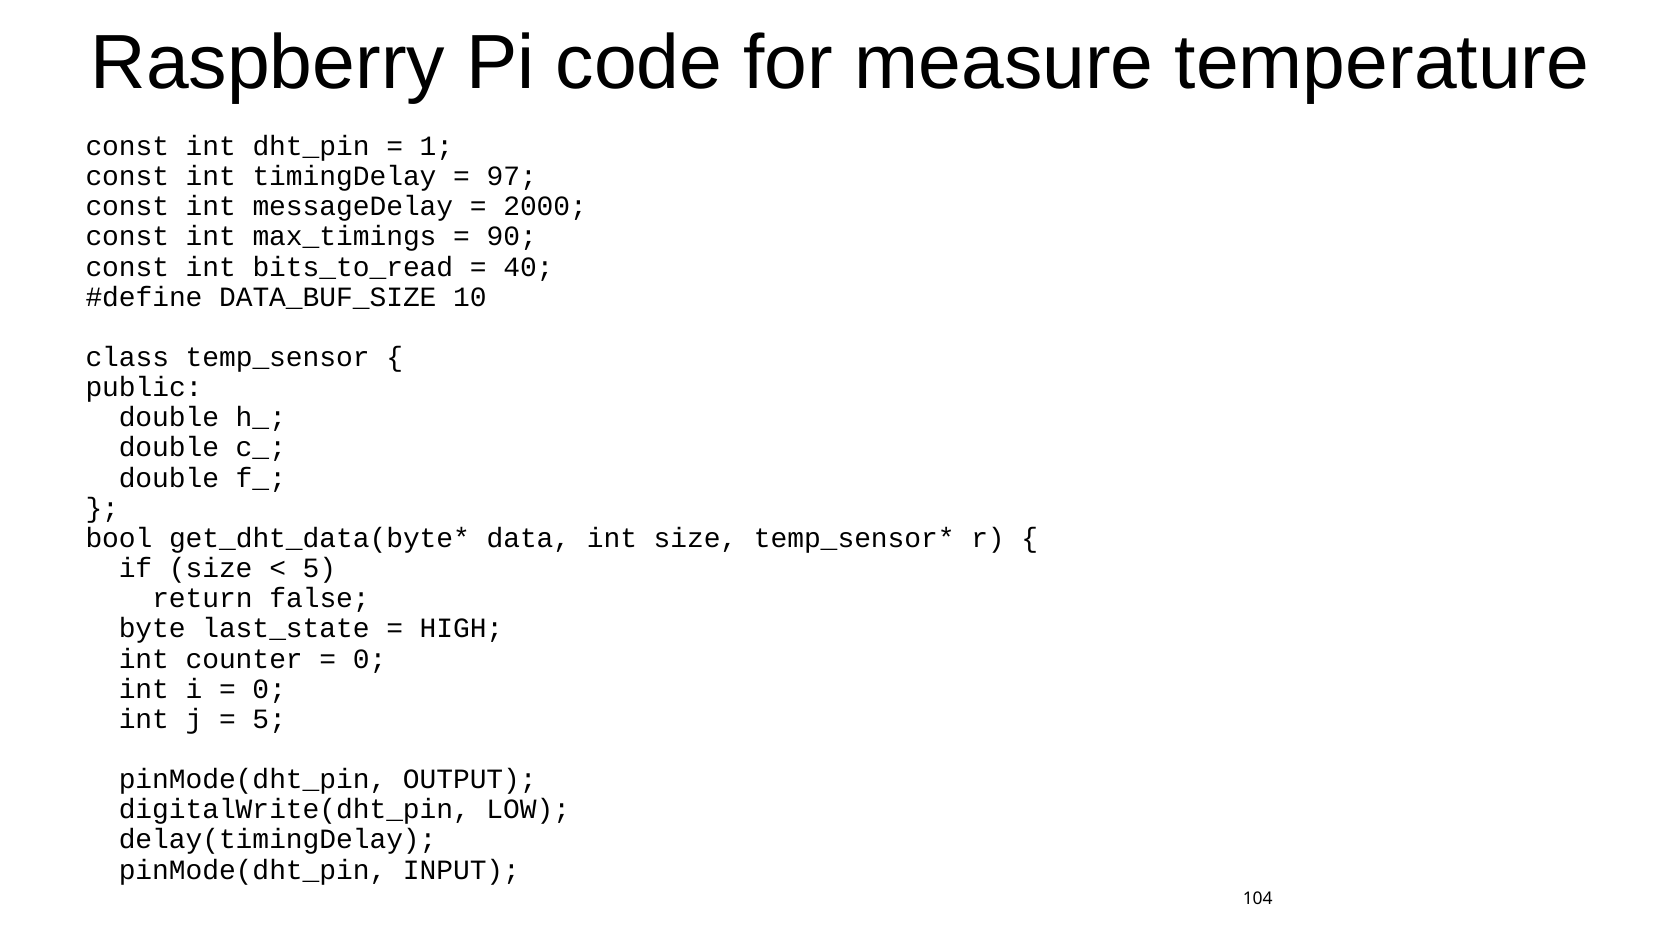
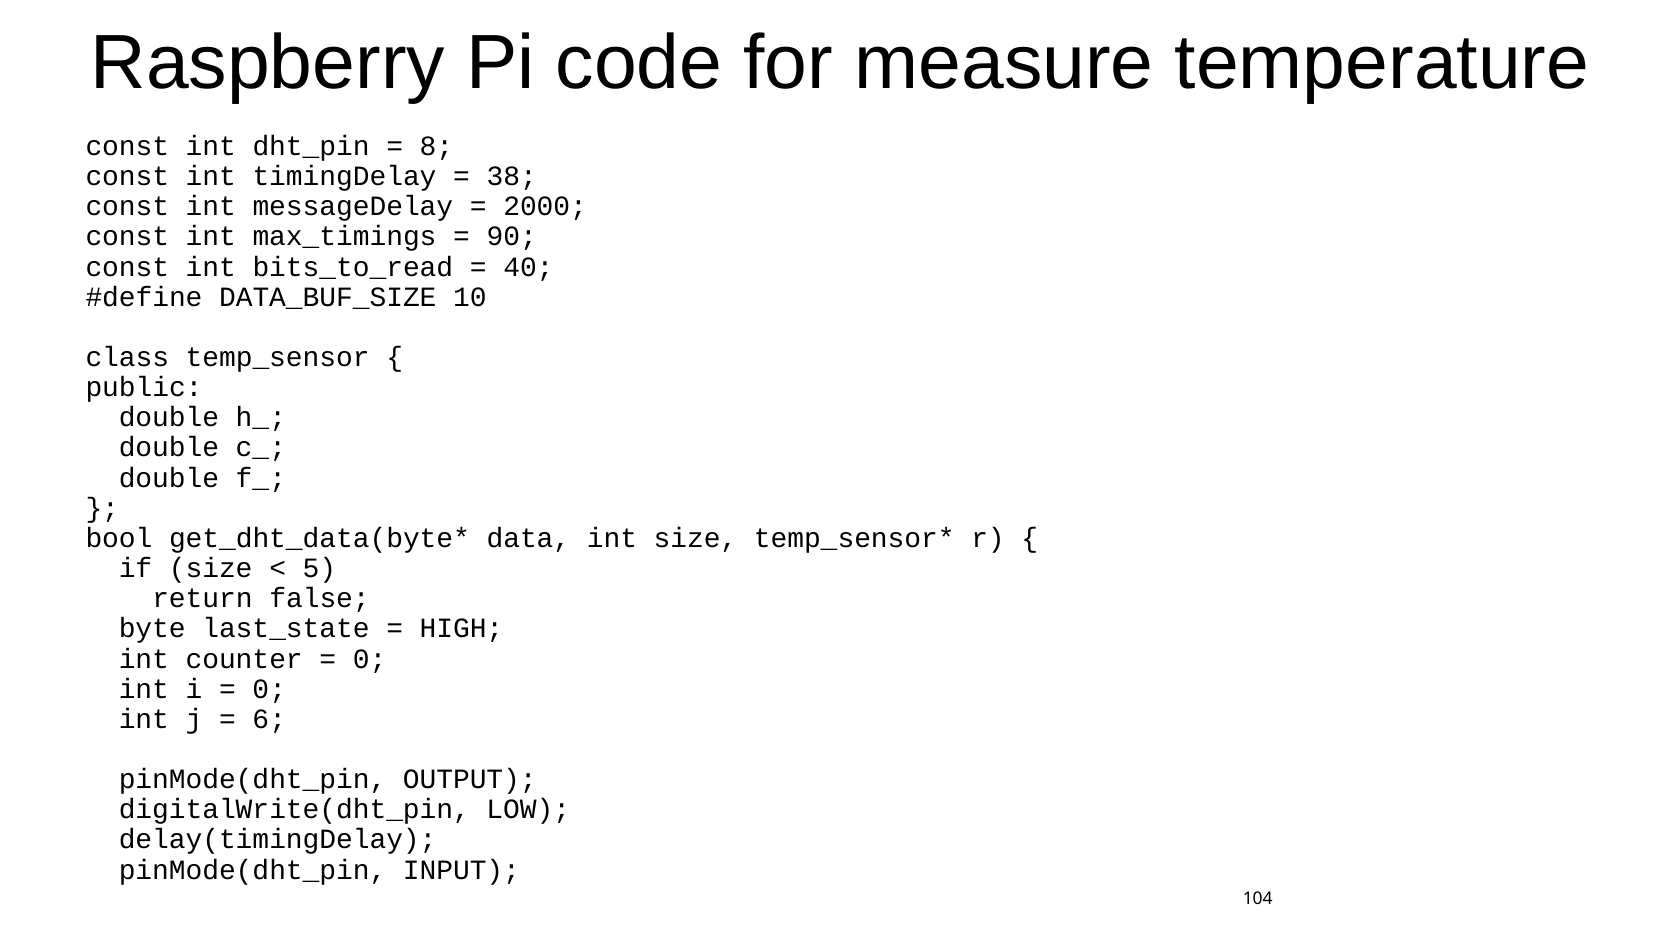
1: 1 -> 8
97: 97 -> 38
5 at (269, 719): 5 -> 6
